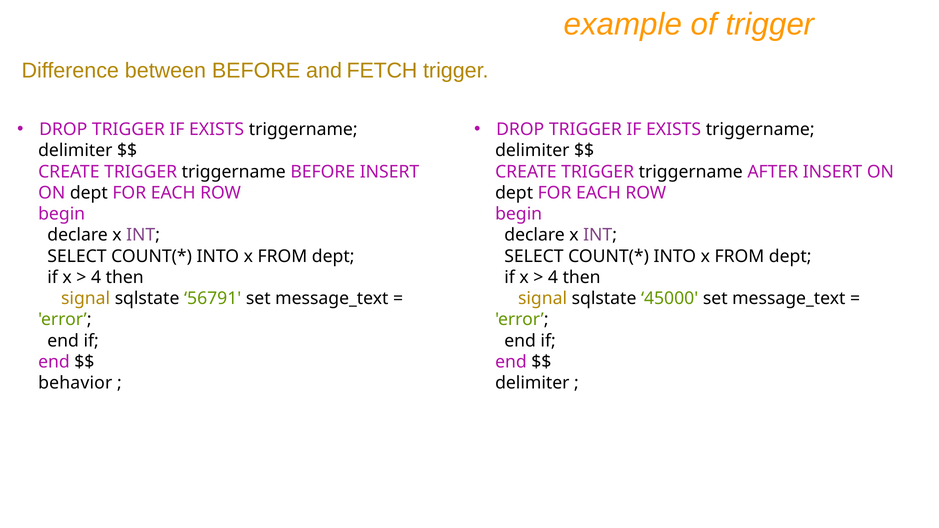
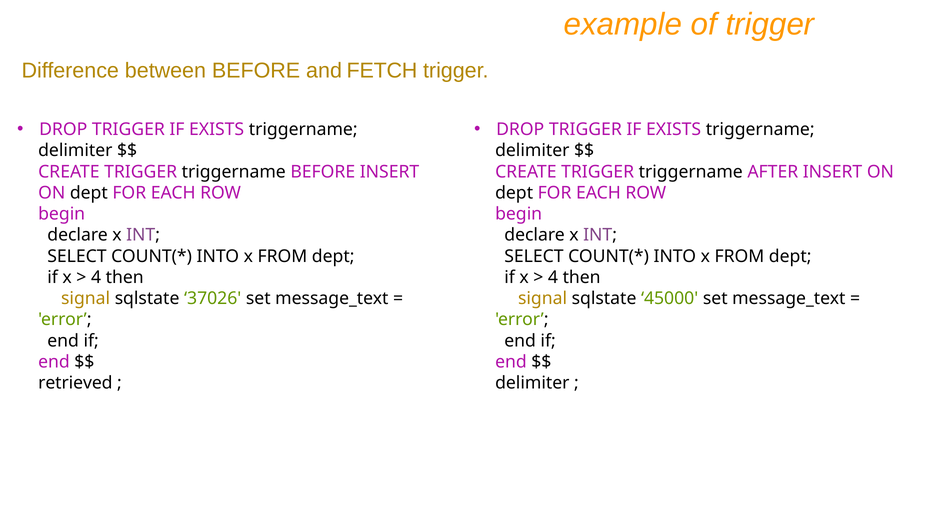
56791: 56791 -> 37026
behavior: behavior -> retrieved
